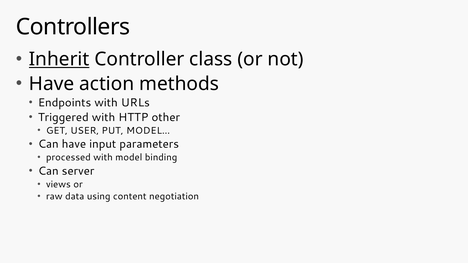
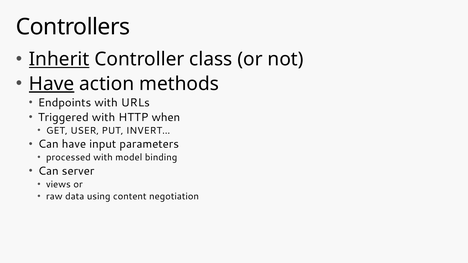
Have at (52, 84) underline: none -> present
other: other -> when
MODEL…: MODEL… -> INVERT…
